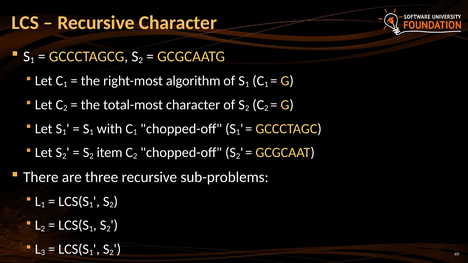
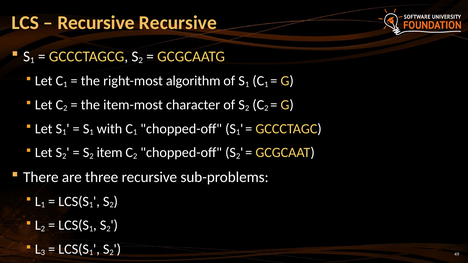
Recursive Character: Character -> Recursive
total-most: total-most -> item-most
